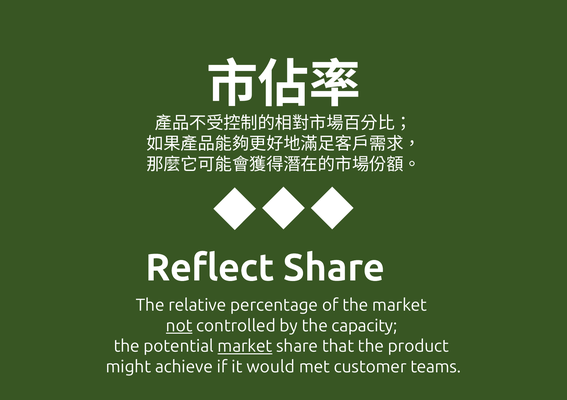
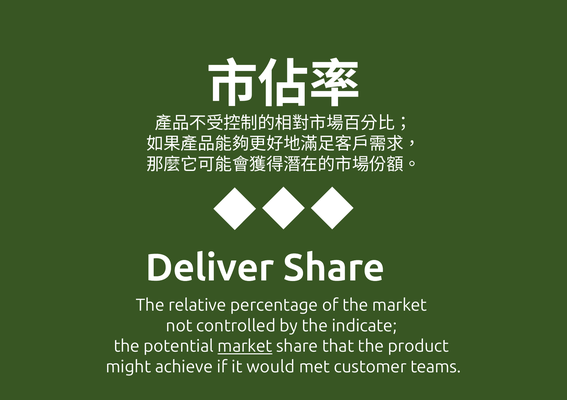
Reflect: Reflect -> Deliver
not underline: present -> none
capacity: capacity -> indicate
